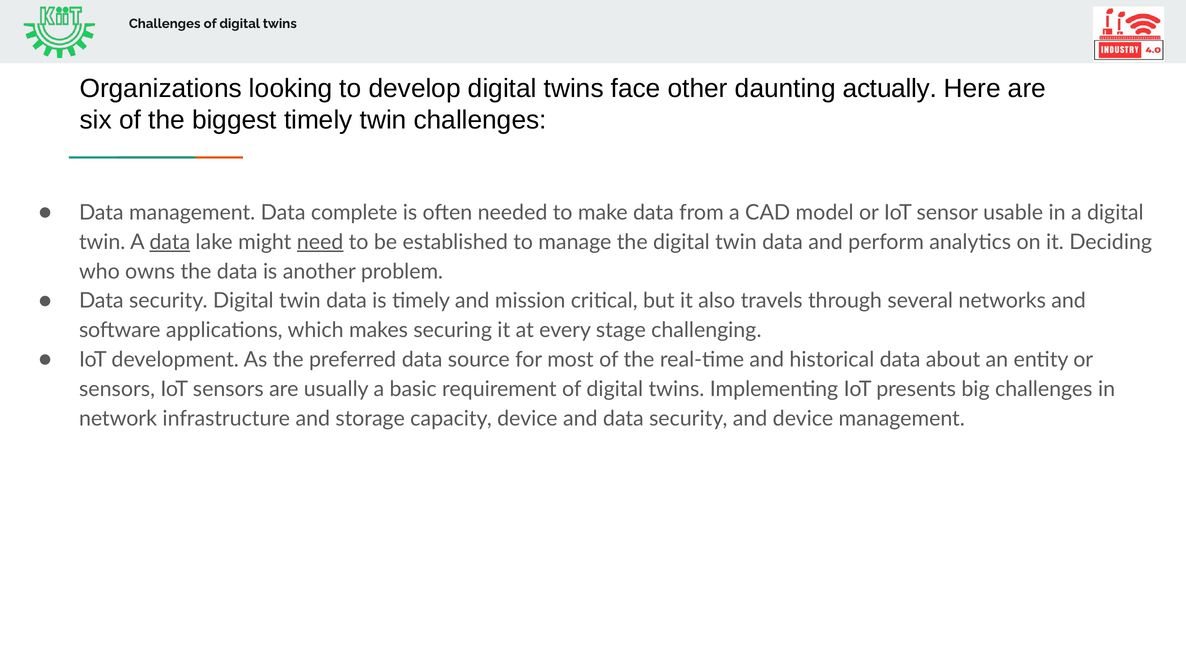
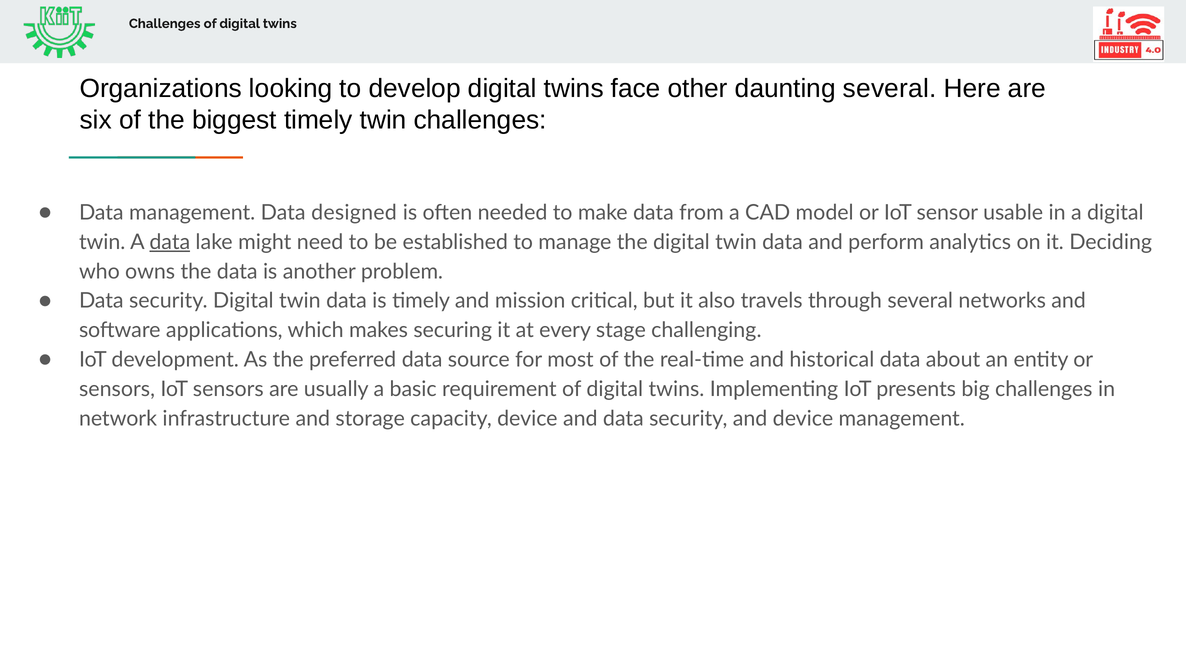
daunting actually: actually -> several
complete: complete -> designed
need underline: present -> none
